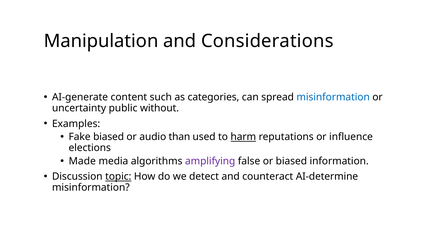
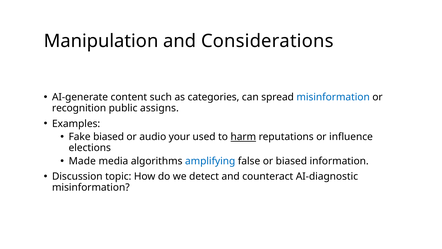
uncertainty: uncertainty -> recognition
without: without -> assigns
than: than -> your
amplifying colour: purple -> blue
topic underline: present -> none
AI-determine: AI-determine -> AI-diagnostic
